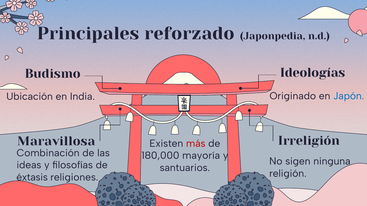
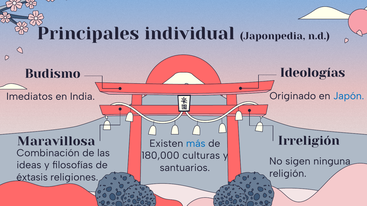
reforzado: reforzado -> individual
Ubicación: Ubicación -> Imediatos
más colour: red -> blue
mayoría: mayoría -> culturas
